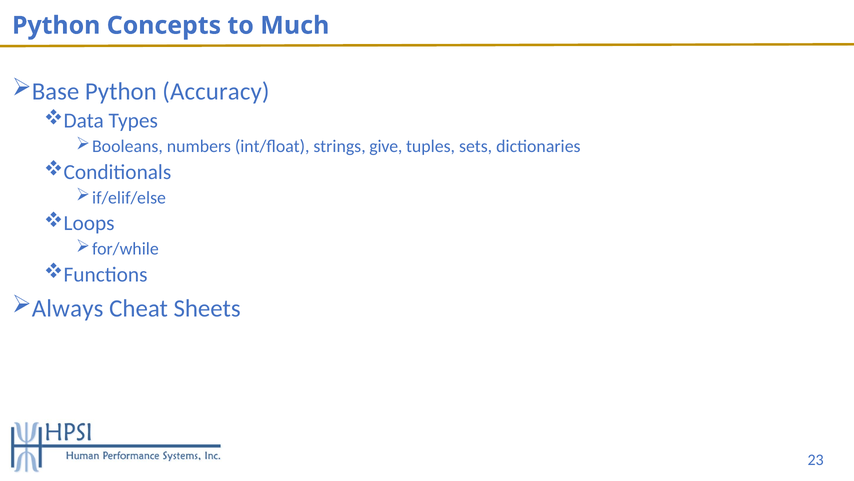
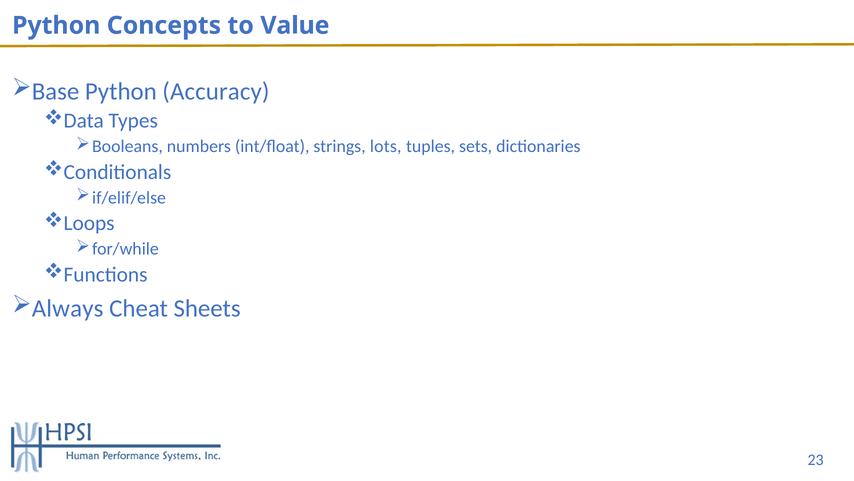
Much: Much -> Value
give: give -> lots
